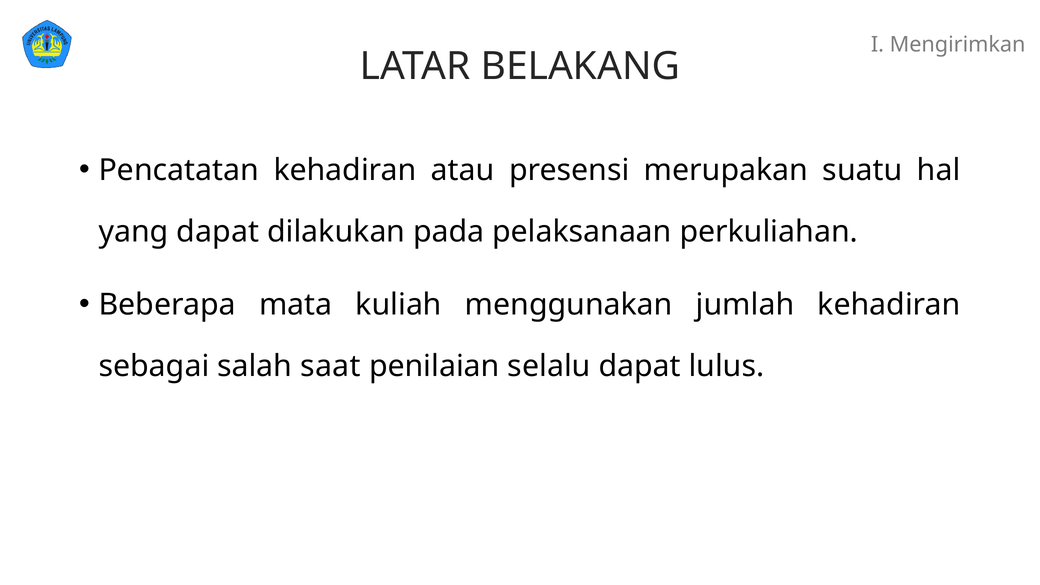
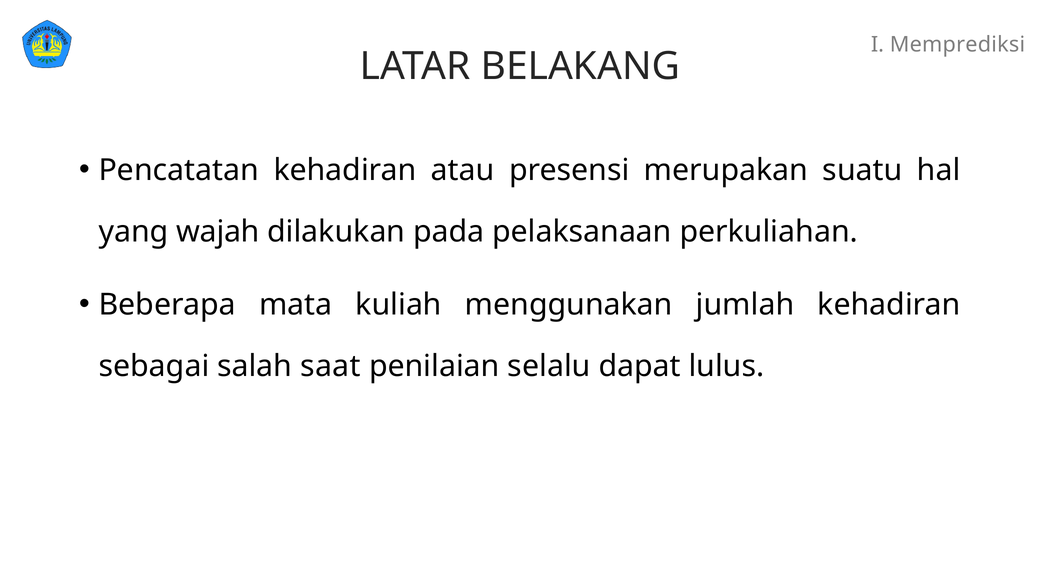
Mengirimkan: Mengirimkan -> Memprediksi
yang dapat: dapat -> wajah
